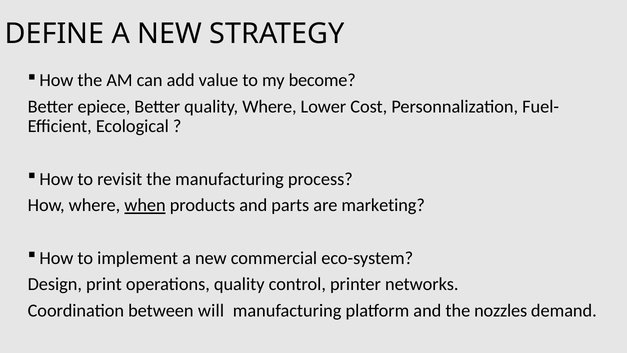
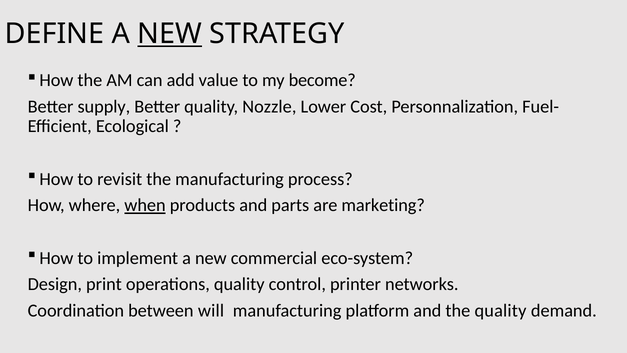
NEW at (170, 34) underline: none -> present
epiece: epiece -> supply
quality Where: Where -> Nozzle
the nozzles: nozzles -> quality
